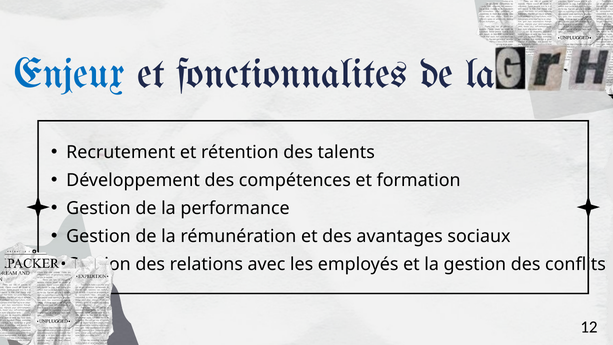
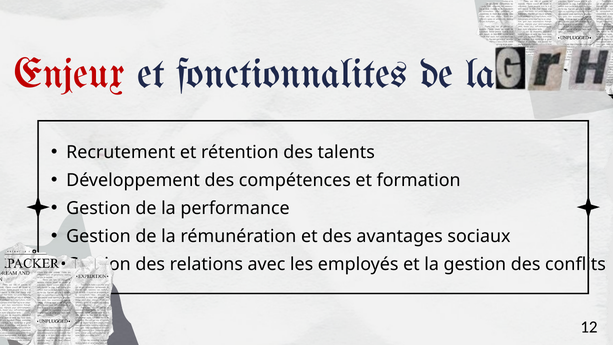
Enjeux colour: blue -> red
